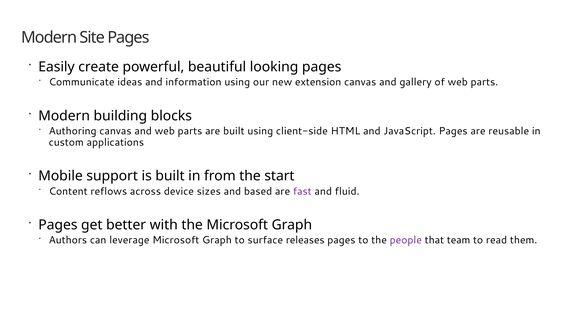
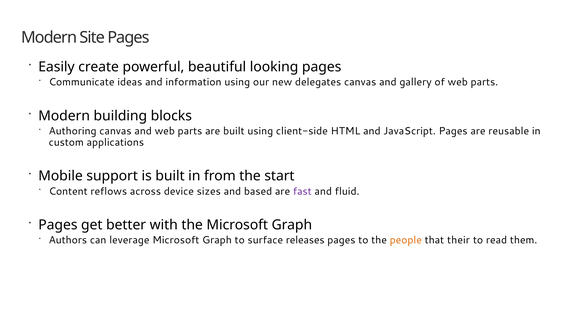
extension: extension -> delegates
people colour: purple -> orange
team: team -> their
